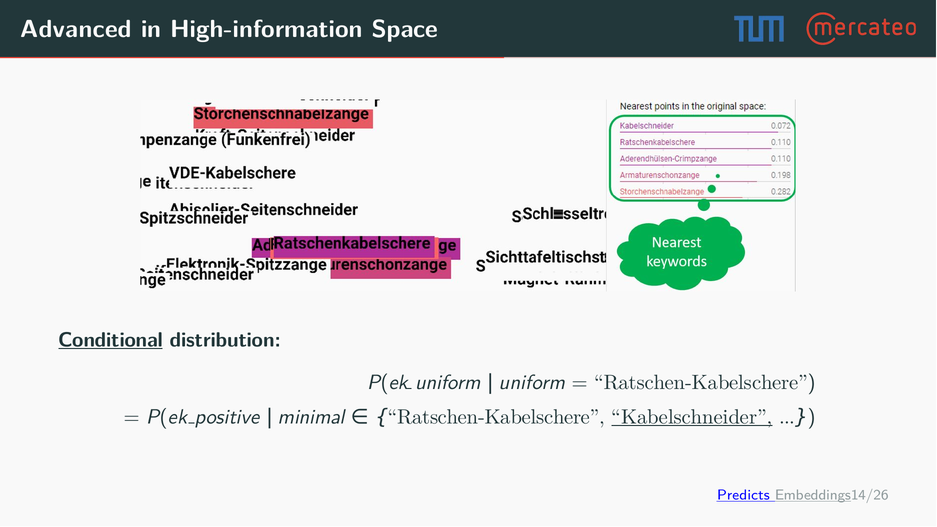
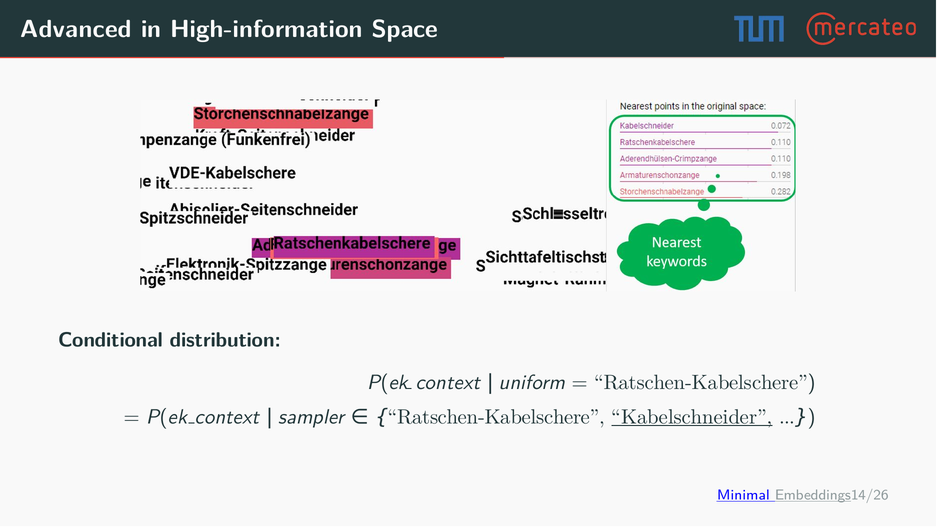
Conditional underline: present -> none
uniform at (448, 382): uniform -> context
positive at (227, 417): positive -> context
minimal: minimal -> sampler
Predicts: Predicts -> Minimal
